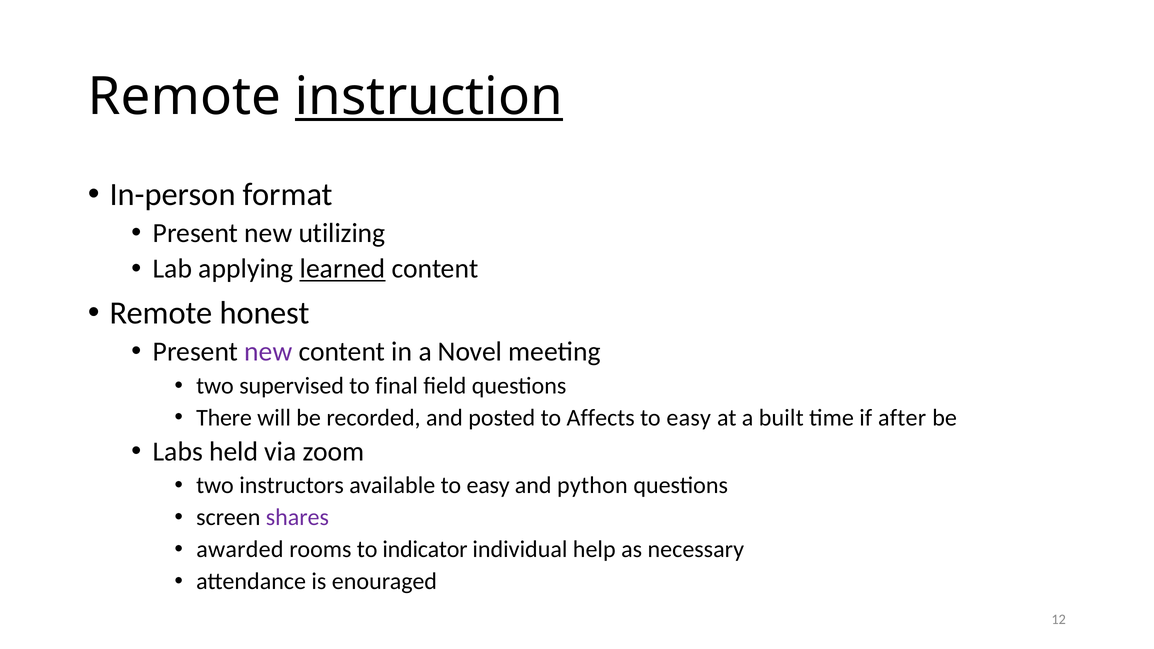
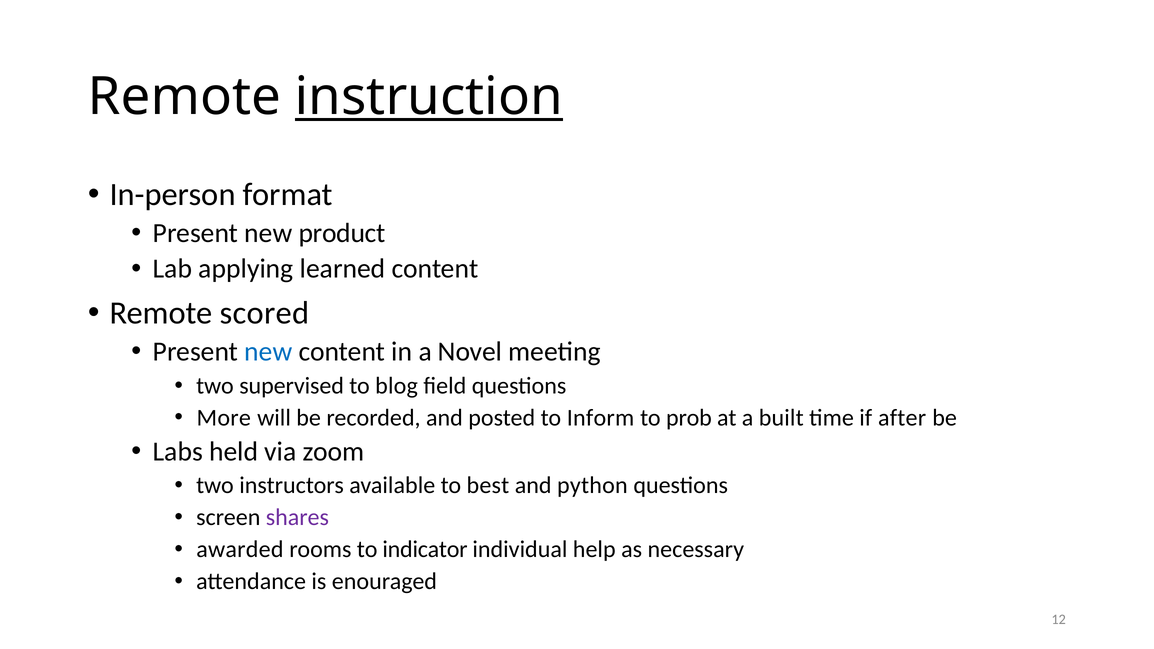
utilizing: utilizing -> product
learned underline: present -> none
honest: honest -> scored
new at (268, 352) colour: purple -> blue
final: final -> blog
There: There -> More
Affects: Affects -> Inform
easy at (689, 418): easy -> prob
available to easy: easy -> best
